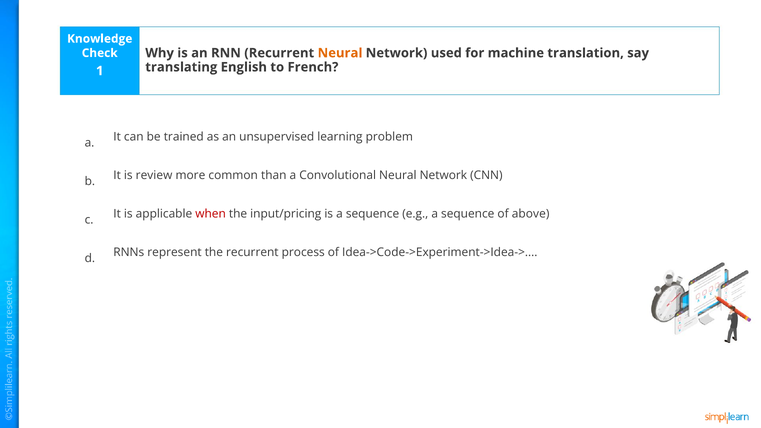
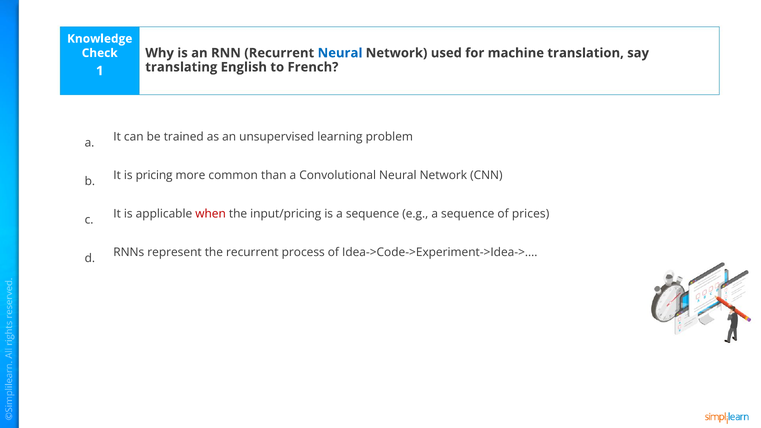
Neural at (340, 53) colour: orange -> blue
review: review -> pricing
above: above -> prices
